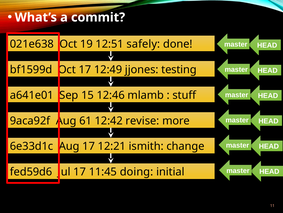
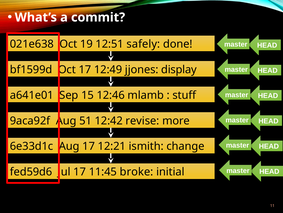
testing: testing -> display
61: 61 -> 51
doing: doing -> broke
